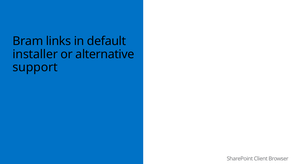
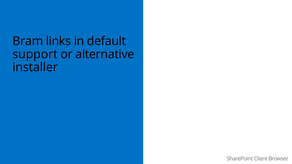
installer: installer -> support
support: support -> installer
